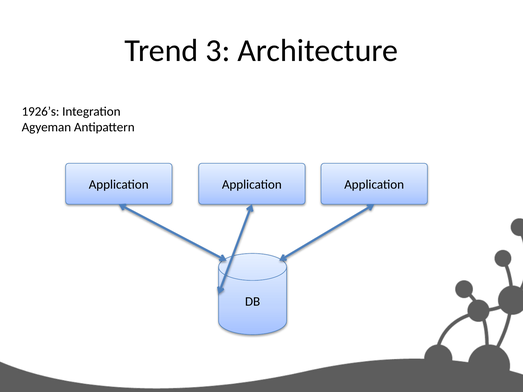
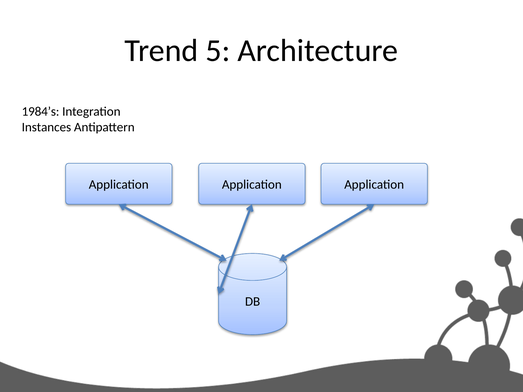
3: 3 -> 5
1926’s: 1926’s -> 1984’s
Agyeman: Agyeman -> Instances
